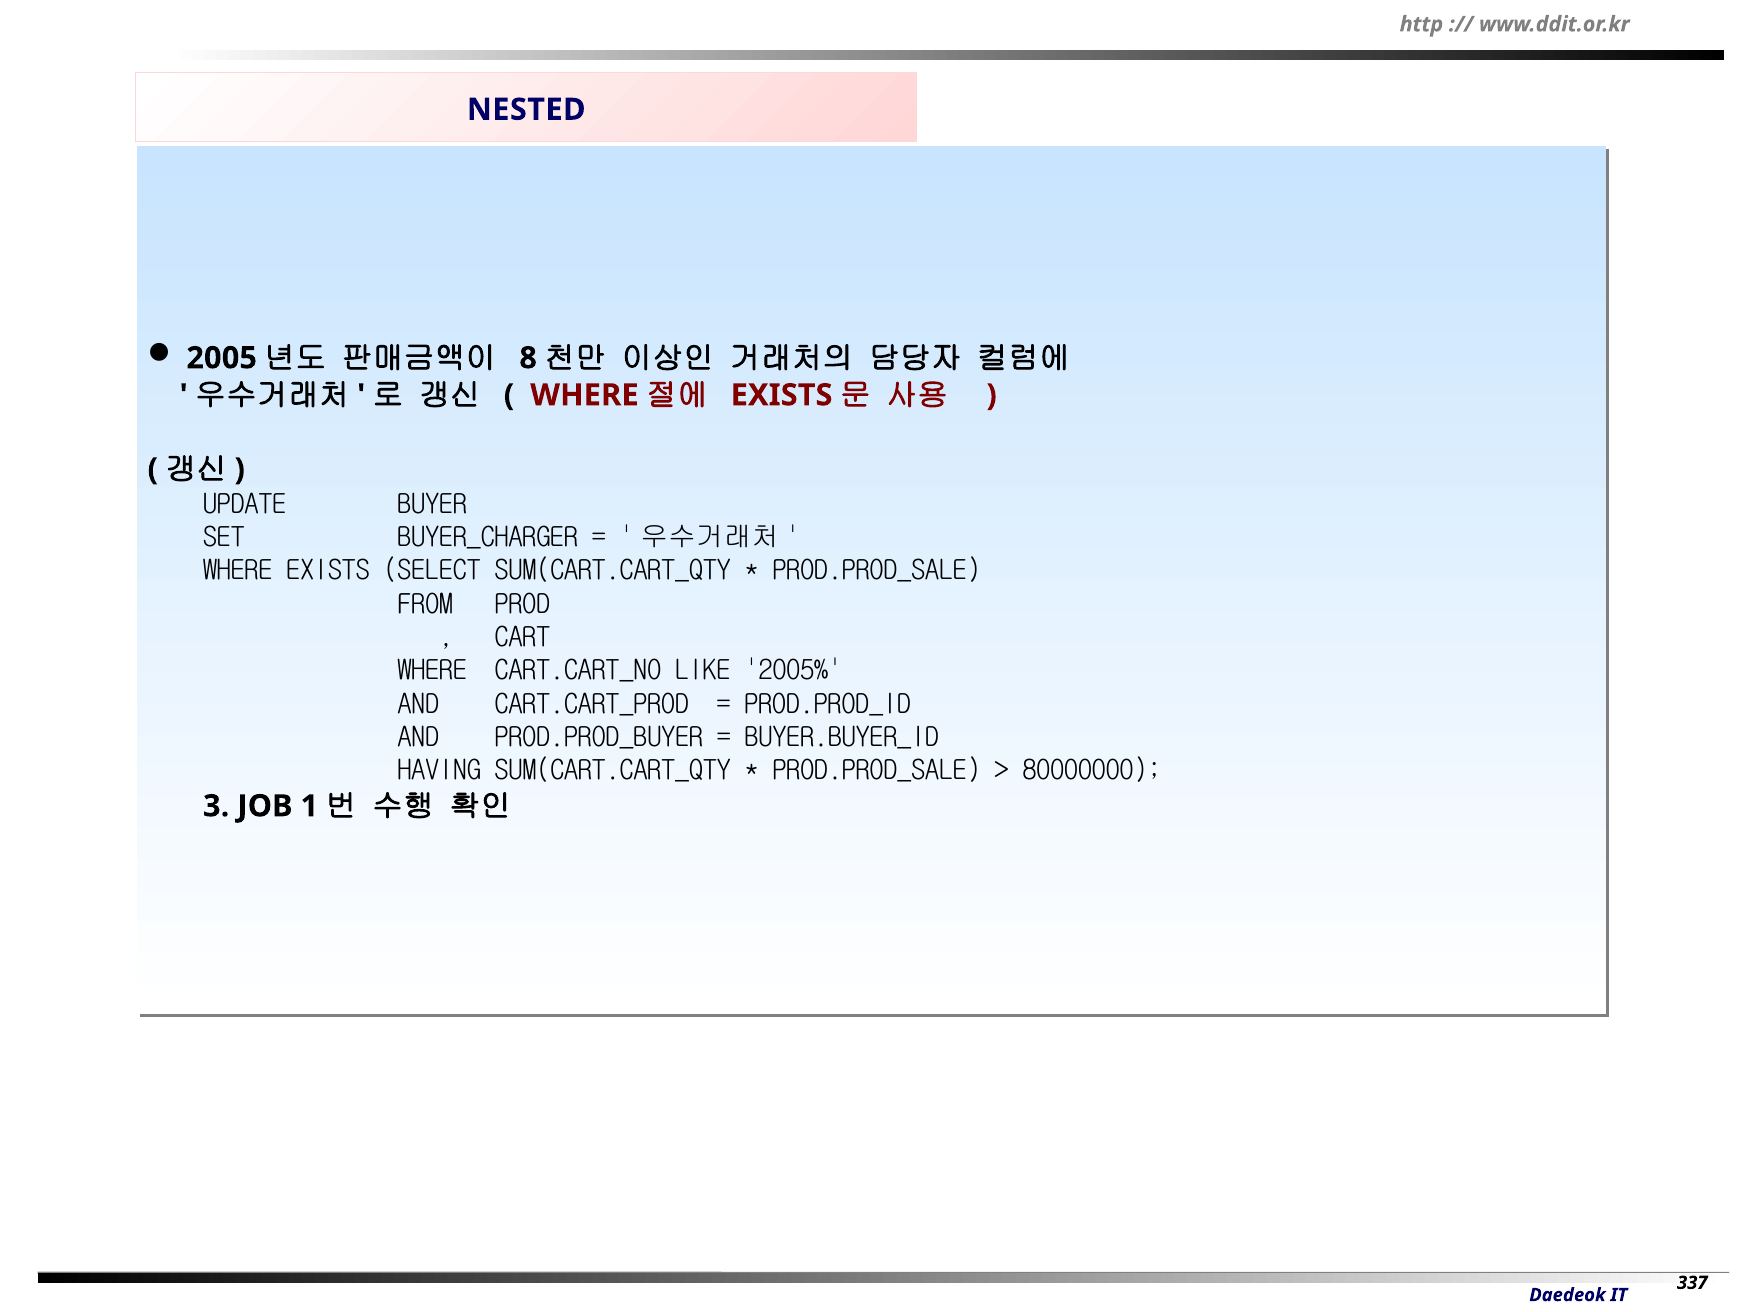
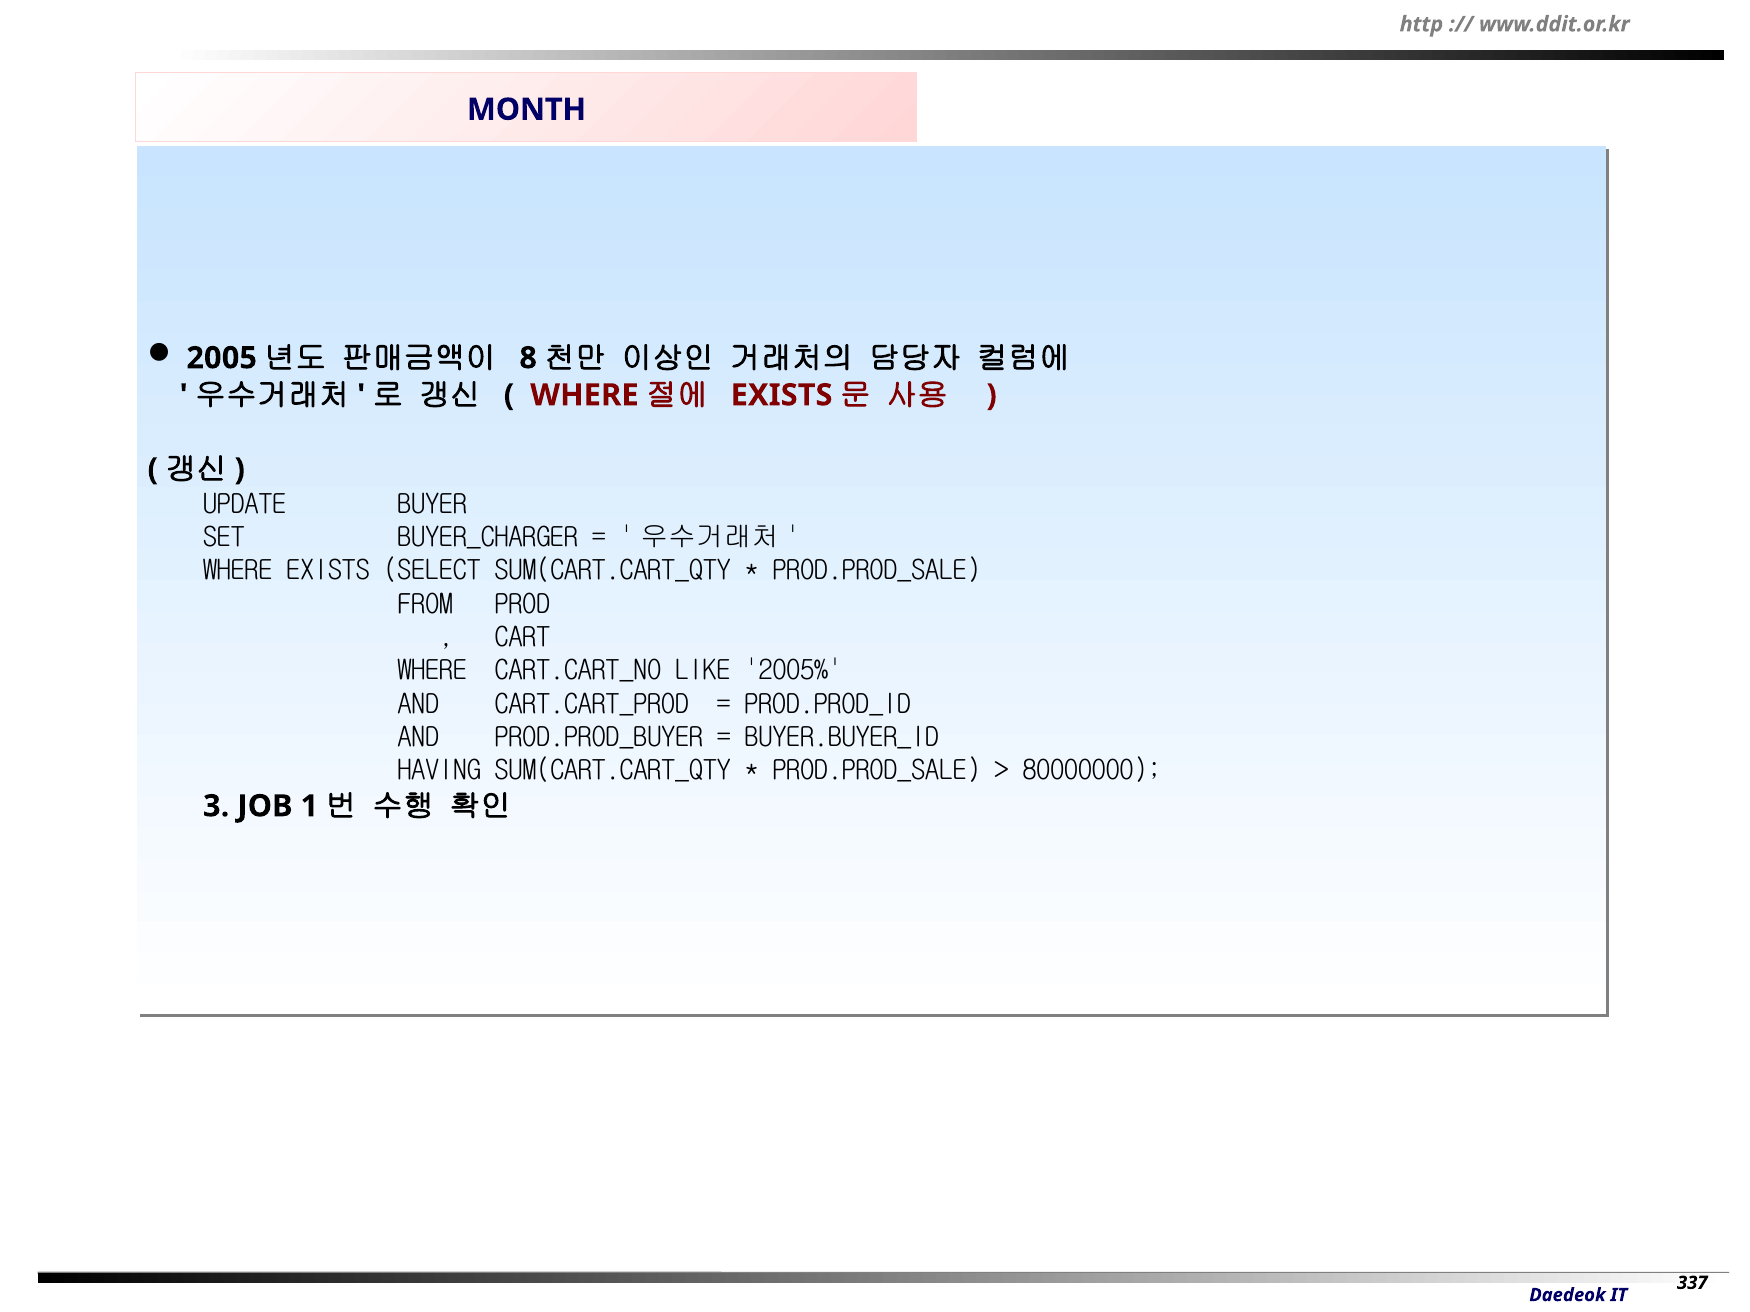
NESTED: NESTED -> MONTH
